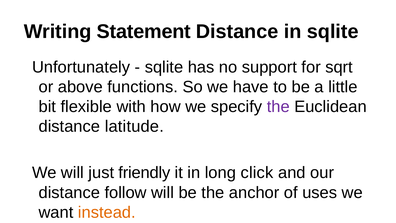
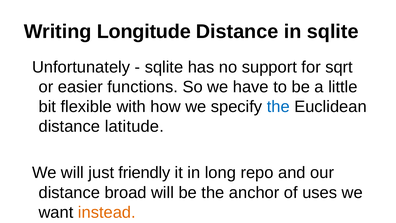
Statement: Statement -> Longitude
above: above -> easier
the at (278, 107) colour: purple -> blue
click: click -> repo
follow: follow -> broad
